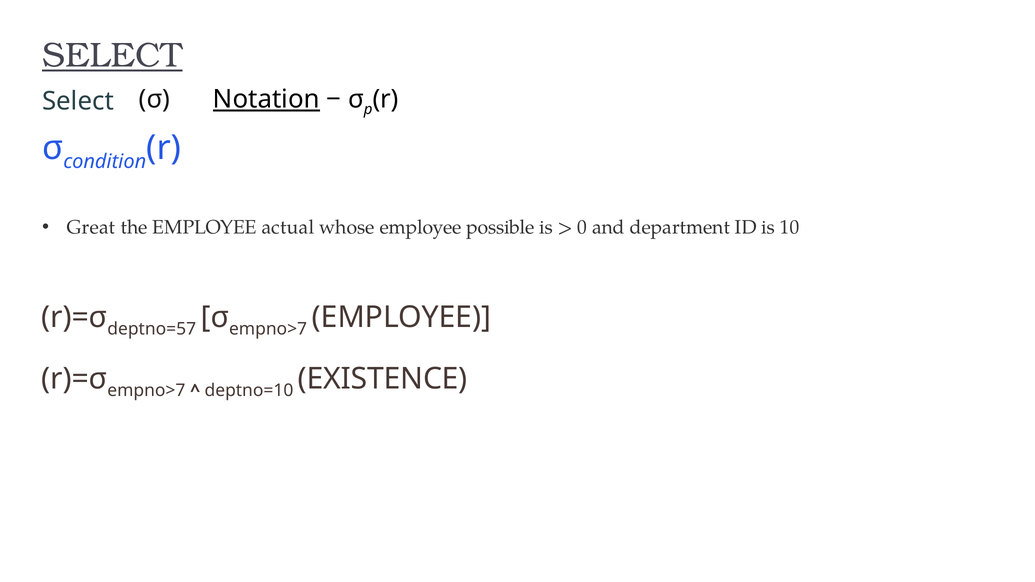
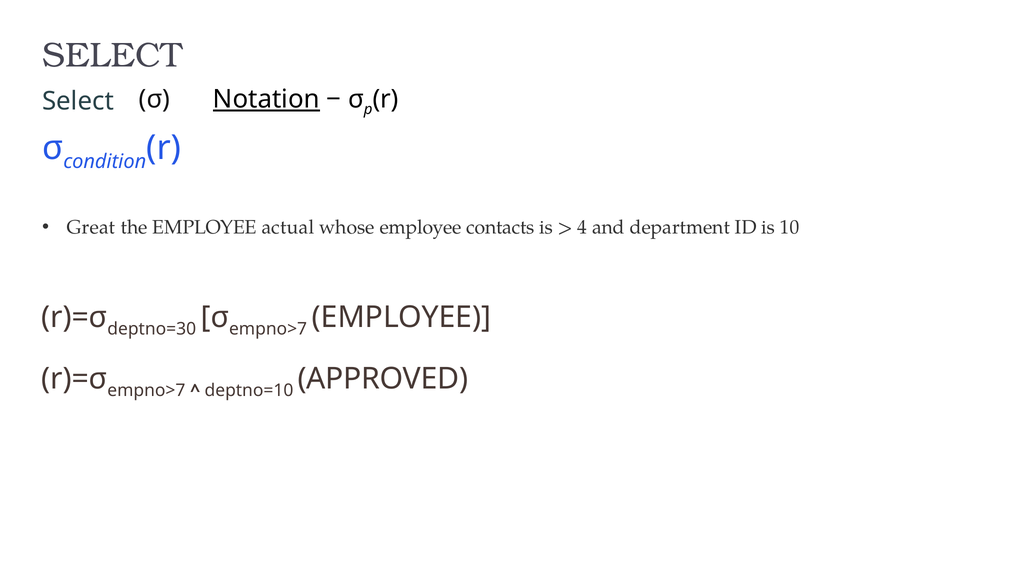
SELECT at (112, 55) underline: present -> none
possible: possible -> contacts
0: 0 -> 4
deptno=57: deptno=57 -> deptno=30
EXISTENCE: EXISTENCE -> APPROVED
